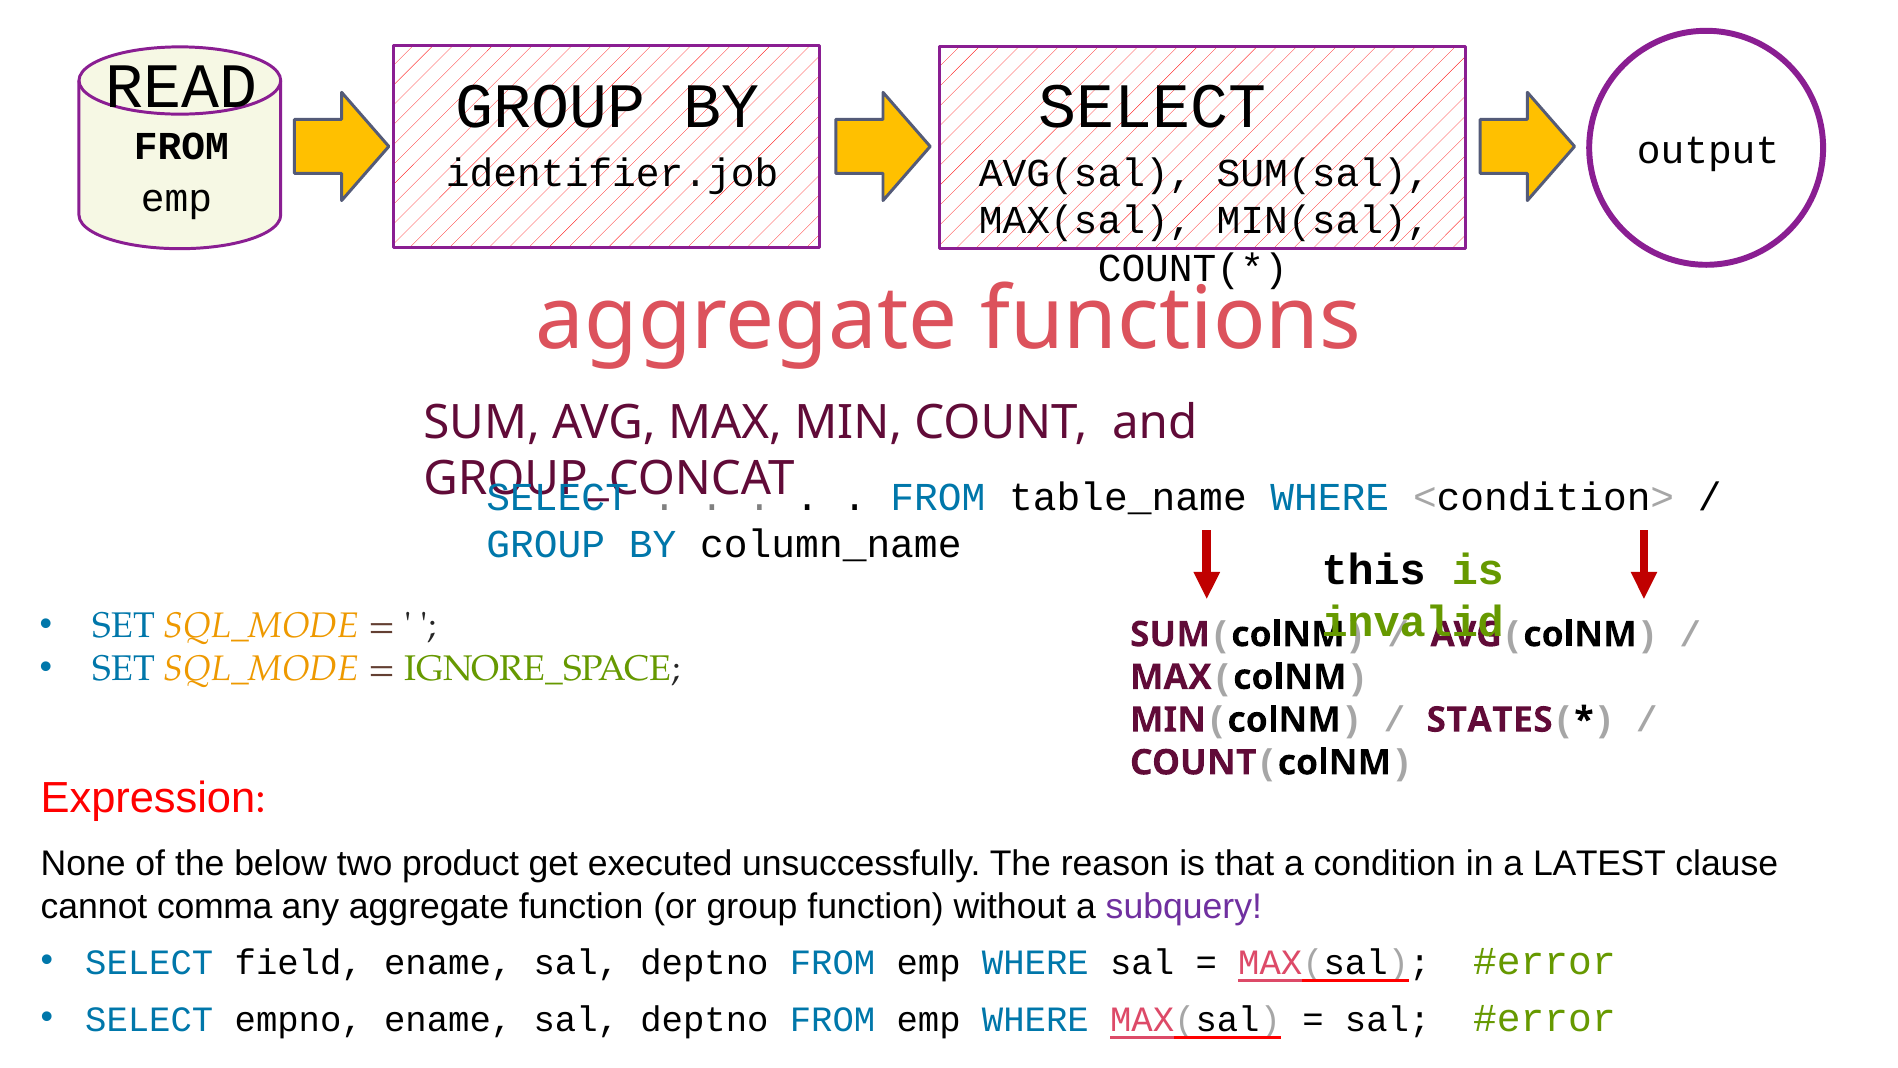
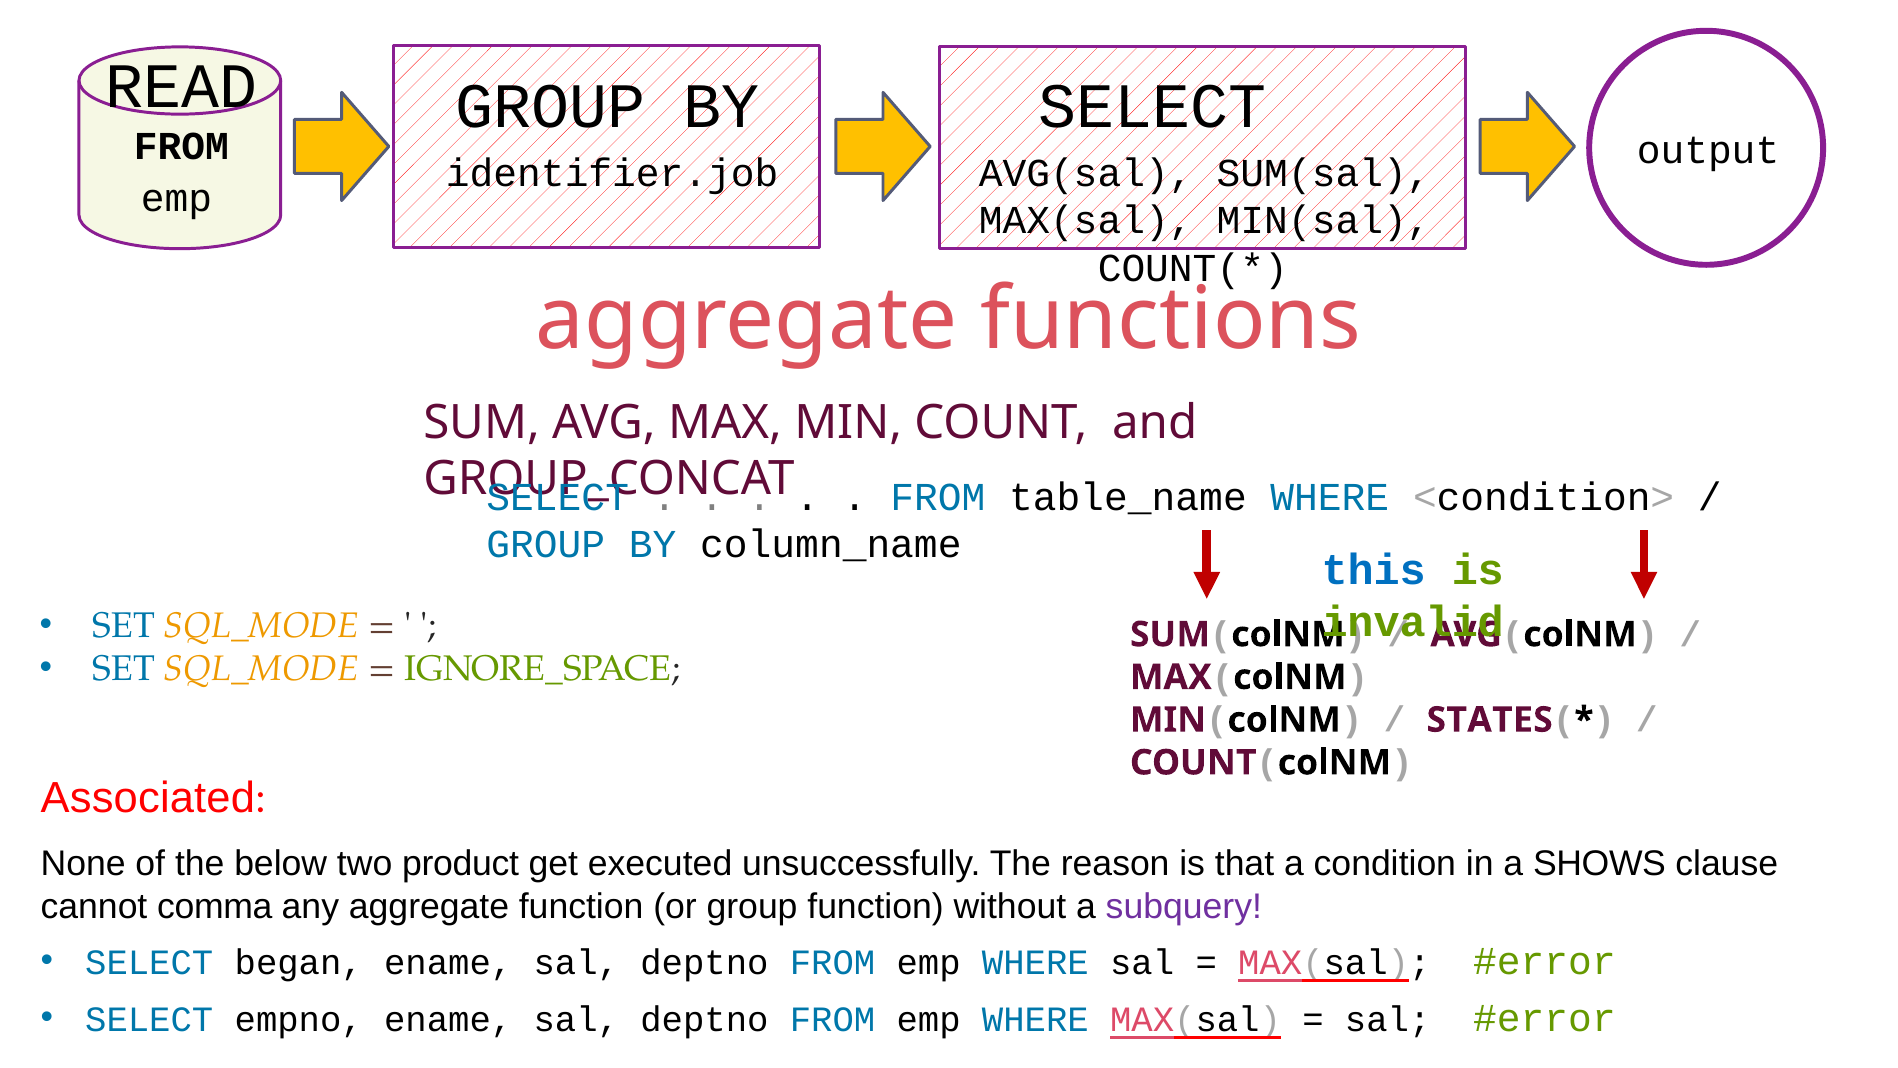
this colour: black -> blue
Expression: Expression -> Associated
LATEST: LATEST -> SHOWS
field: field -> began
